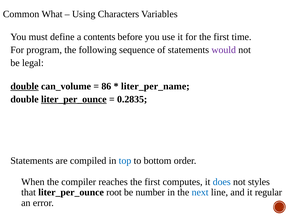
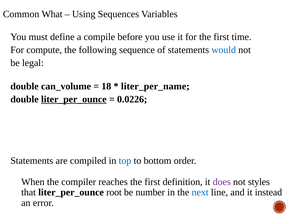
Characters: Characters -> Sequences
contents: contents -> compile
program: program -> compute
would colour: purple -> blue
double at (25, 86) underline: present -> none
86: 86 -> 18
0.2835: 0.2835 -> 0.0226
computes: computes -> definition
does colour: blue -> purple
regular: regular -> instead
